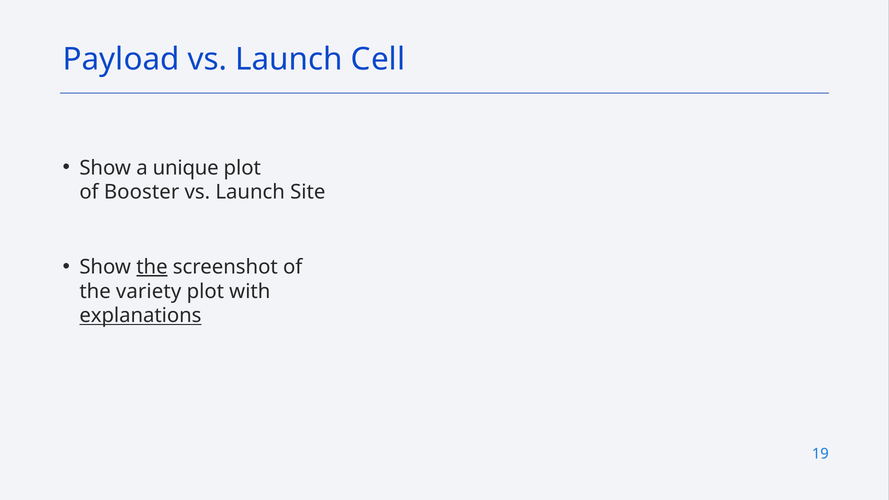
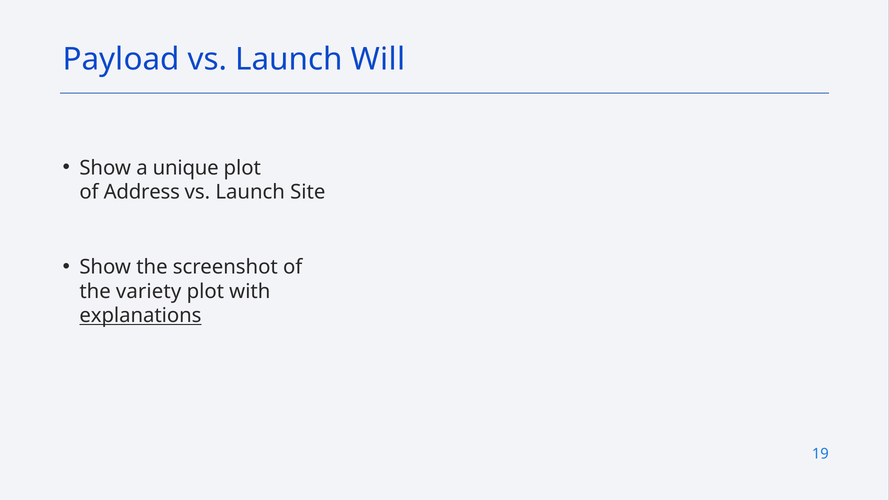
Cell: Cell -> Will
Booster: Booster -> Address
the at (152, 267) underline: present -> none
